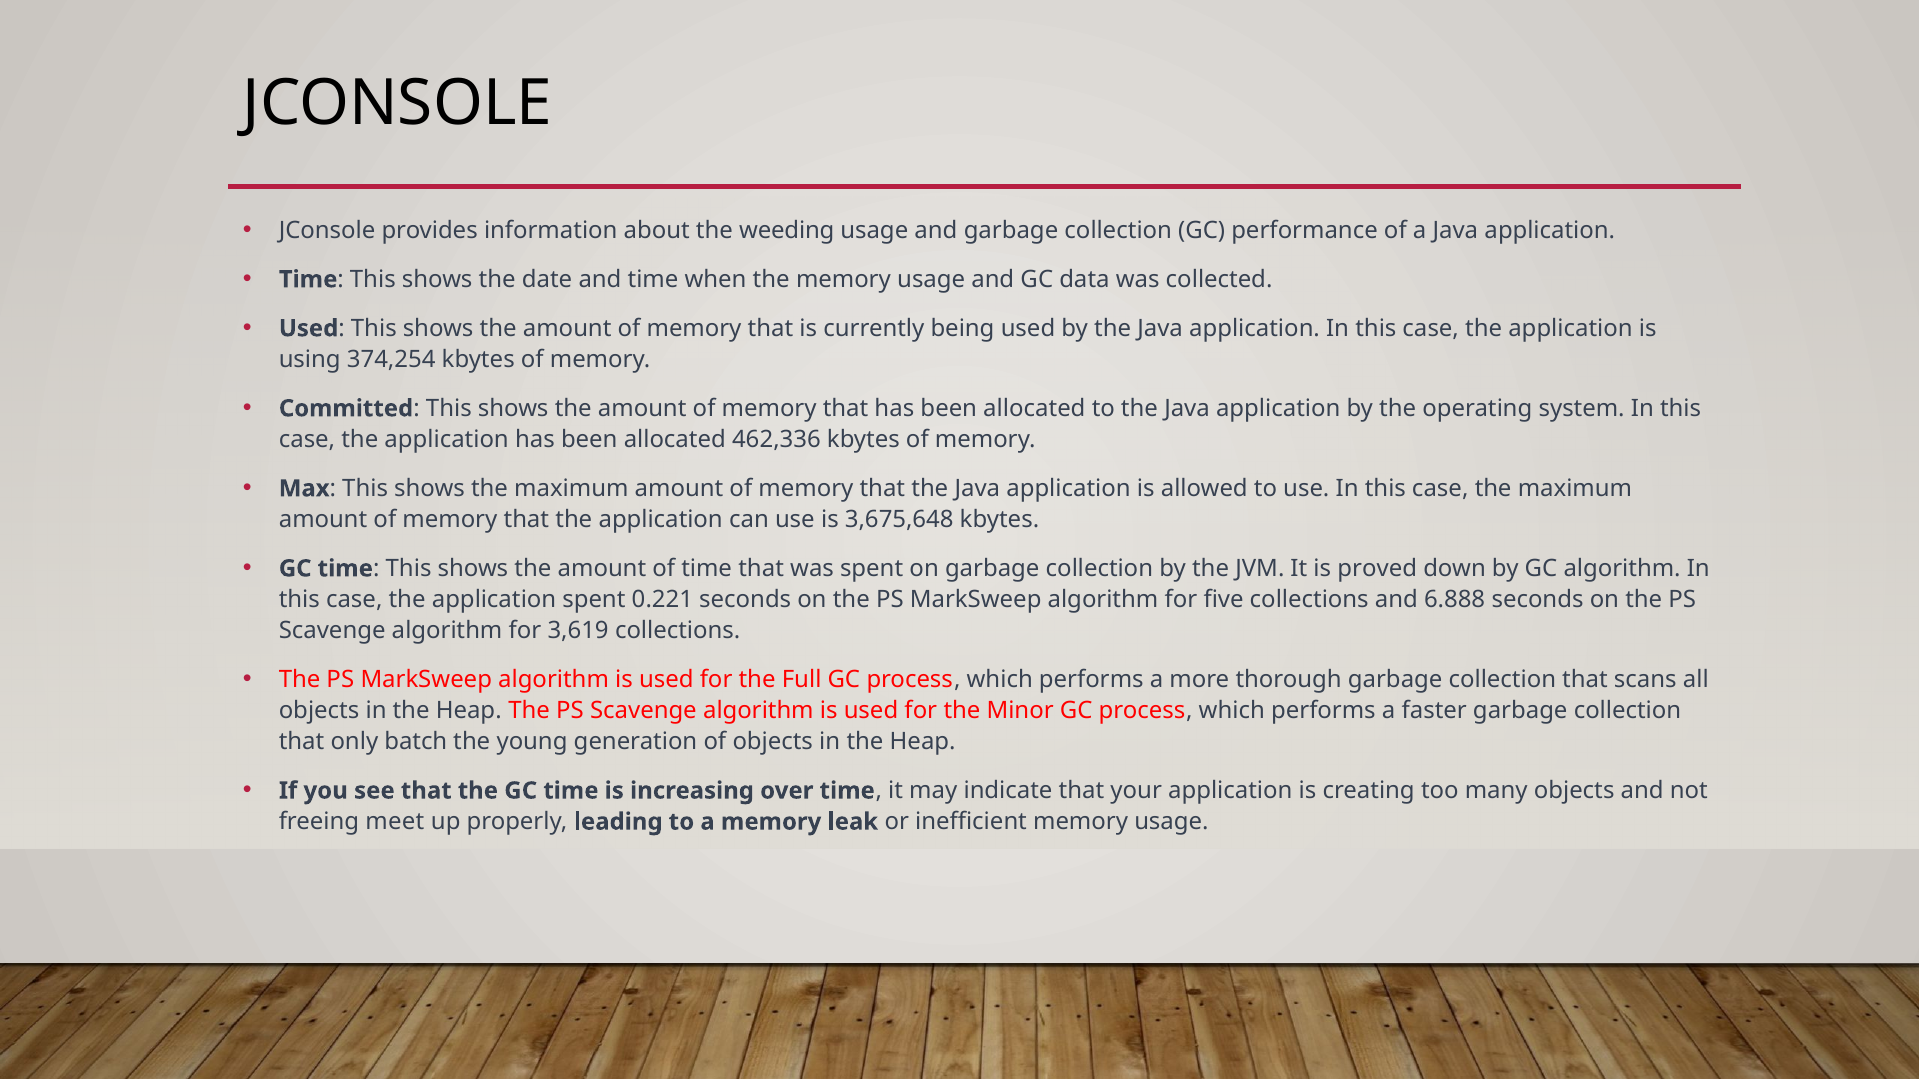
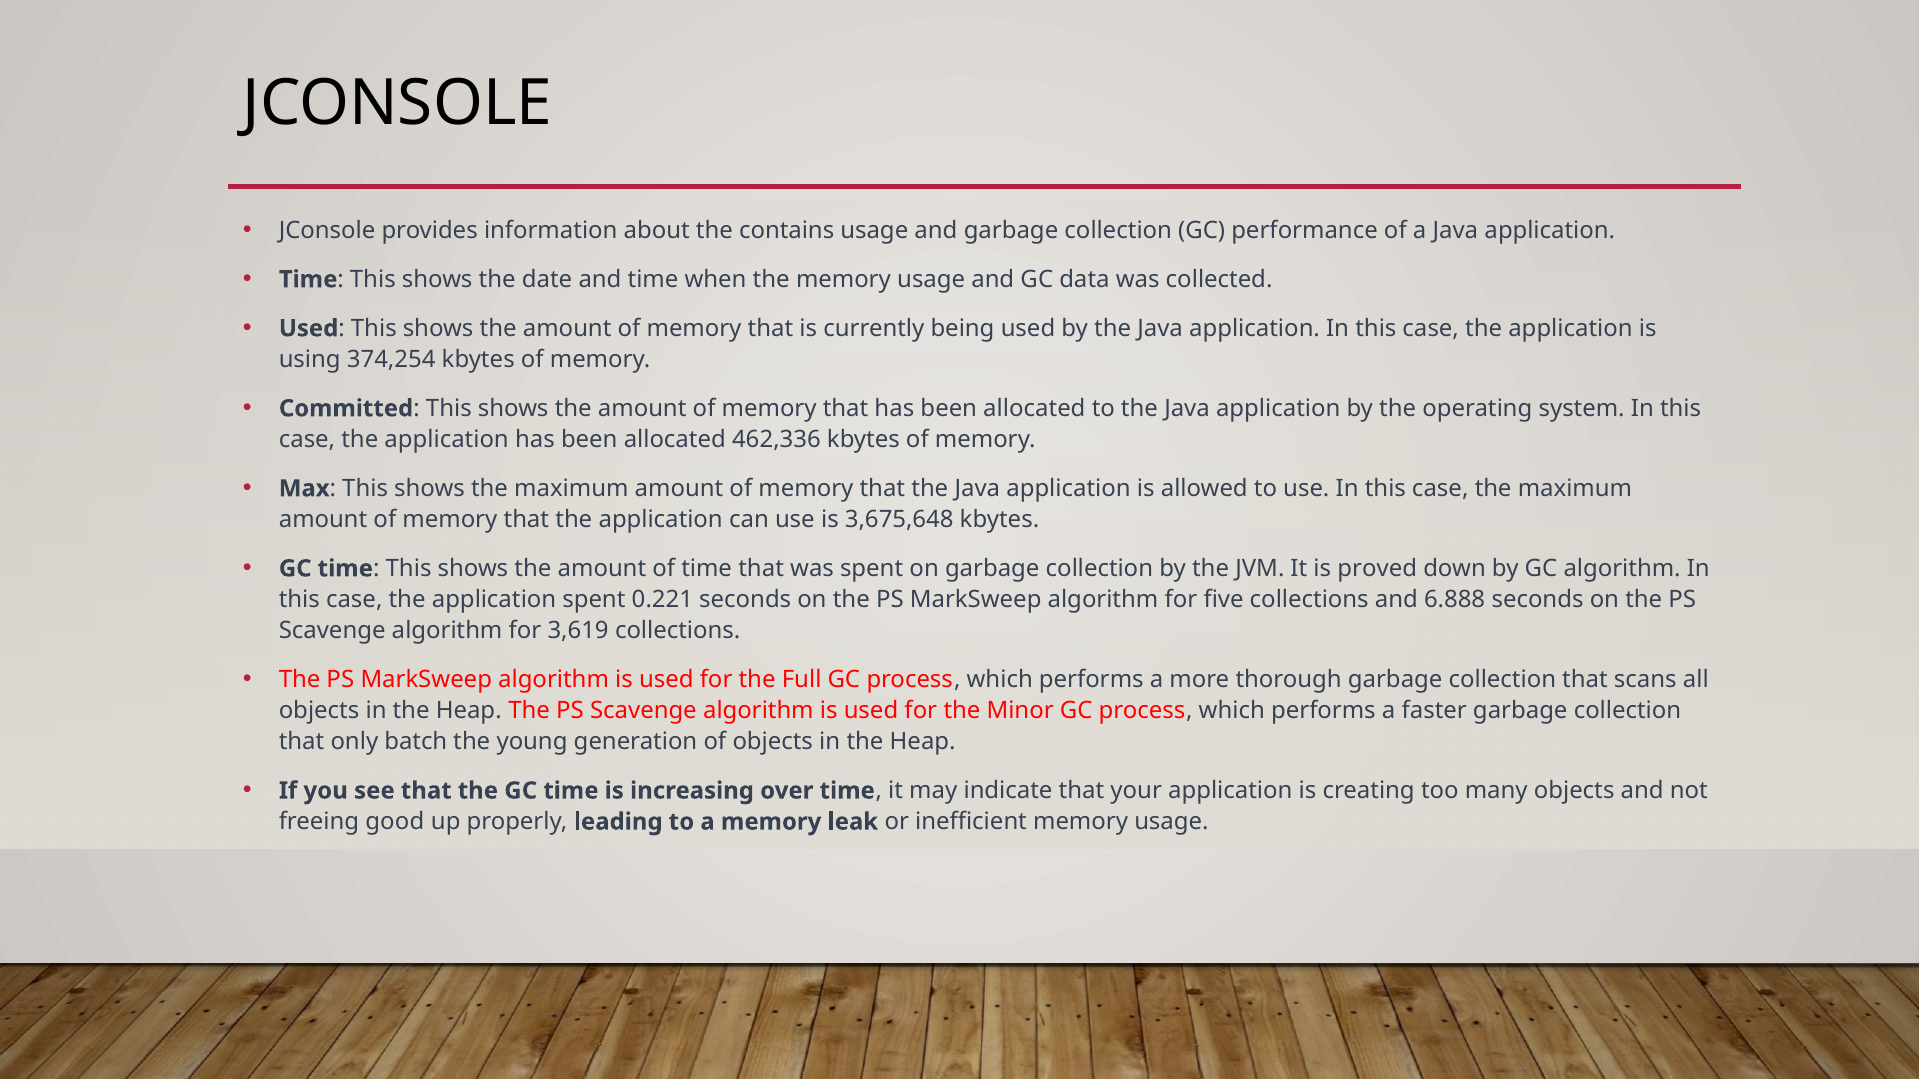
weeding: weeding -> contains
meet: meet -> good
